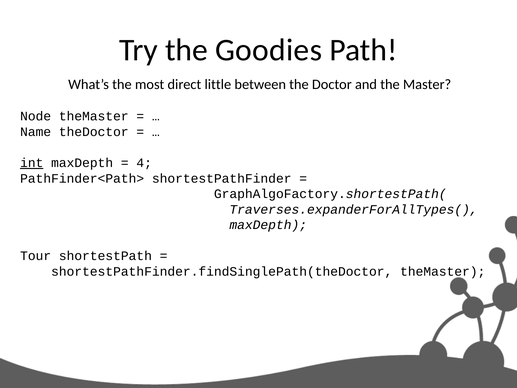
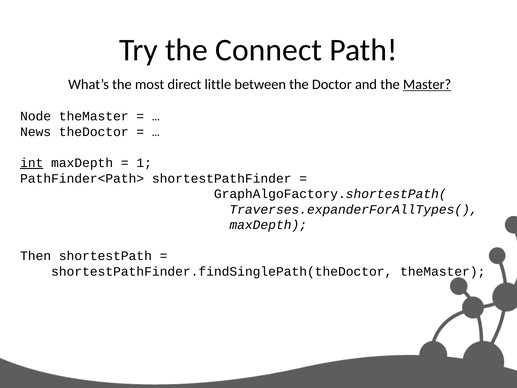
Goodies: Goodies -> Connect
Master underline: none -> present
Name: Name -> News
4: 4 -> 1
Tour: Tour -> Then
